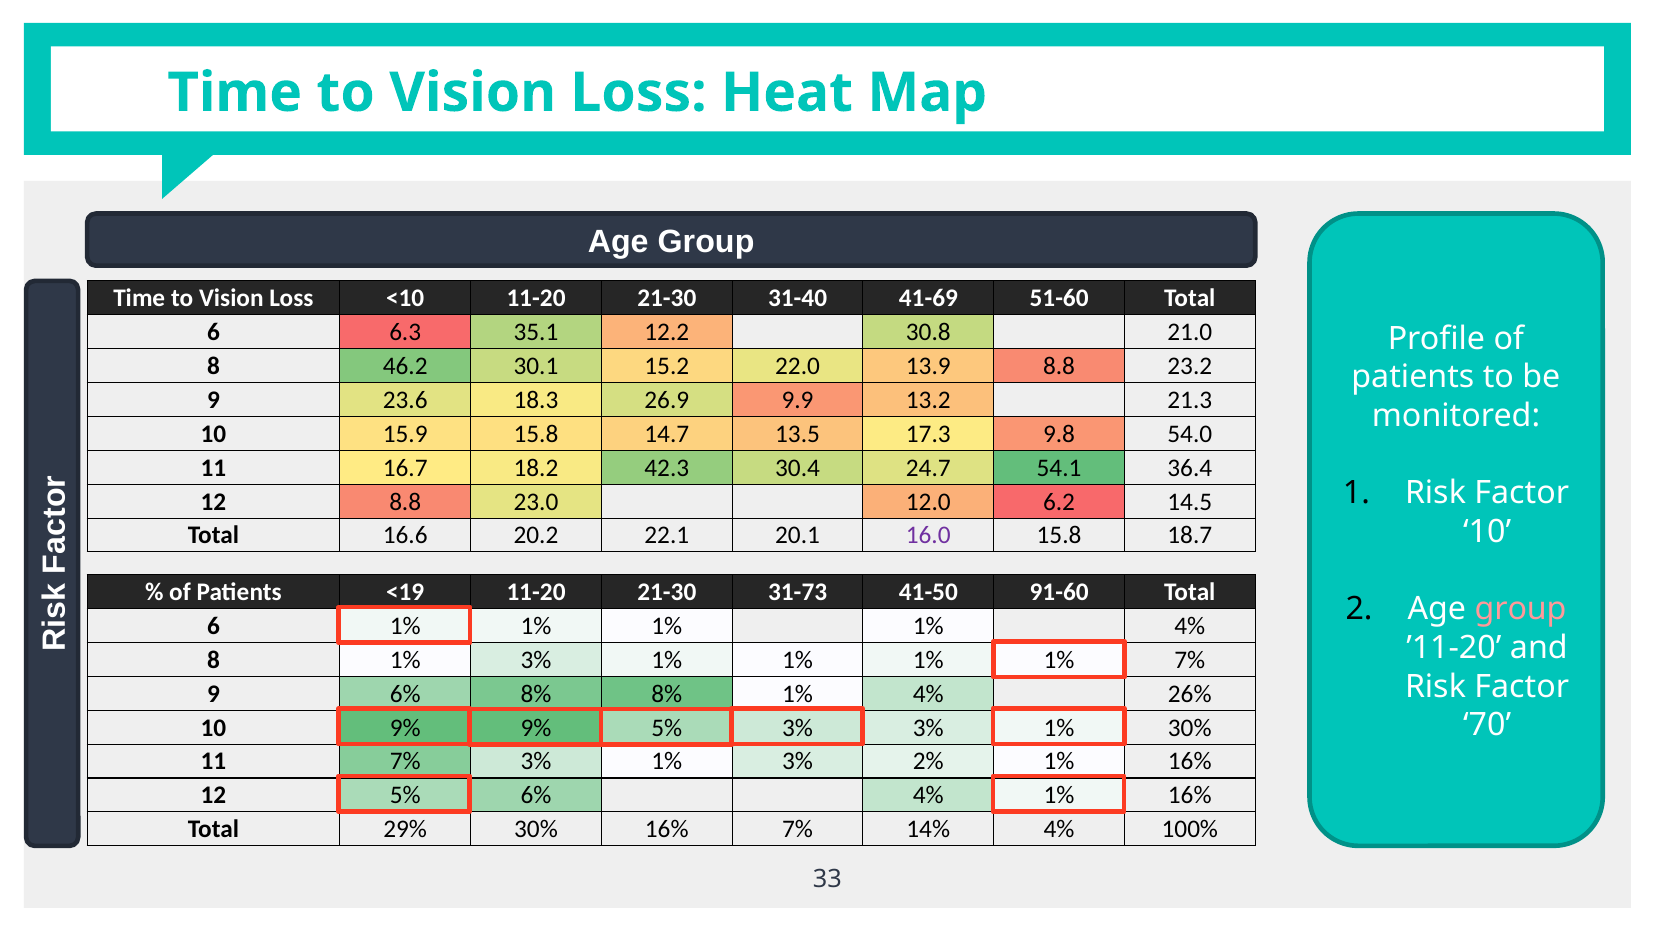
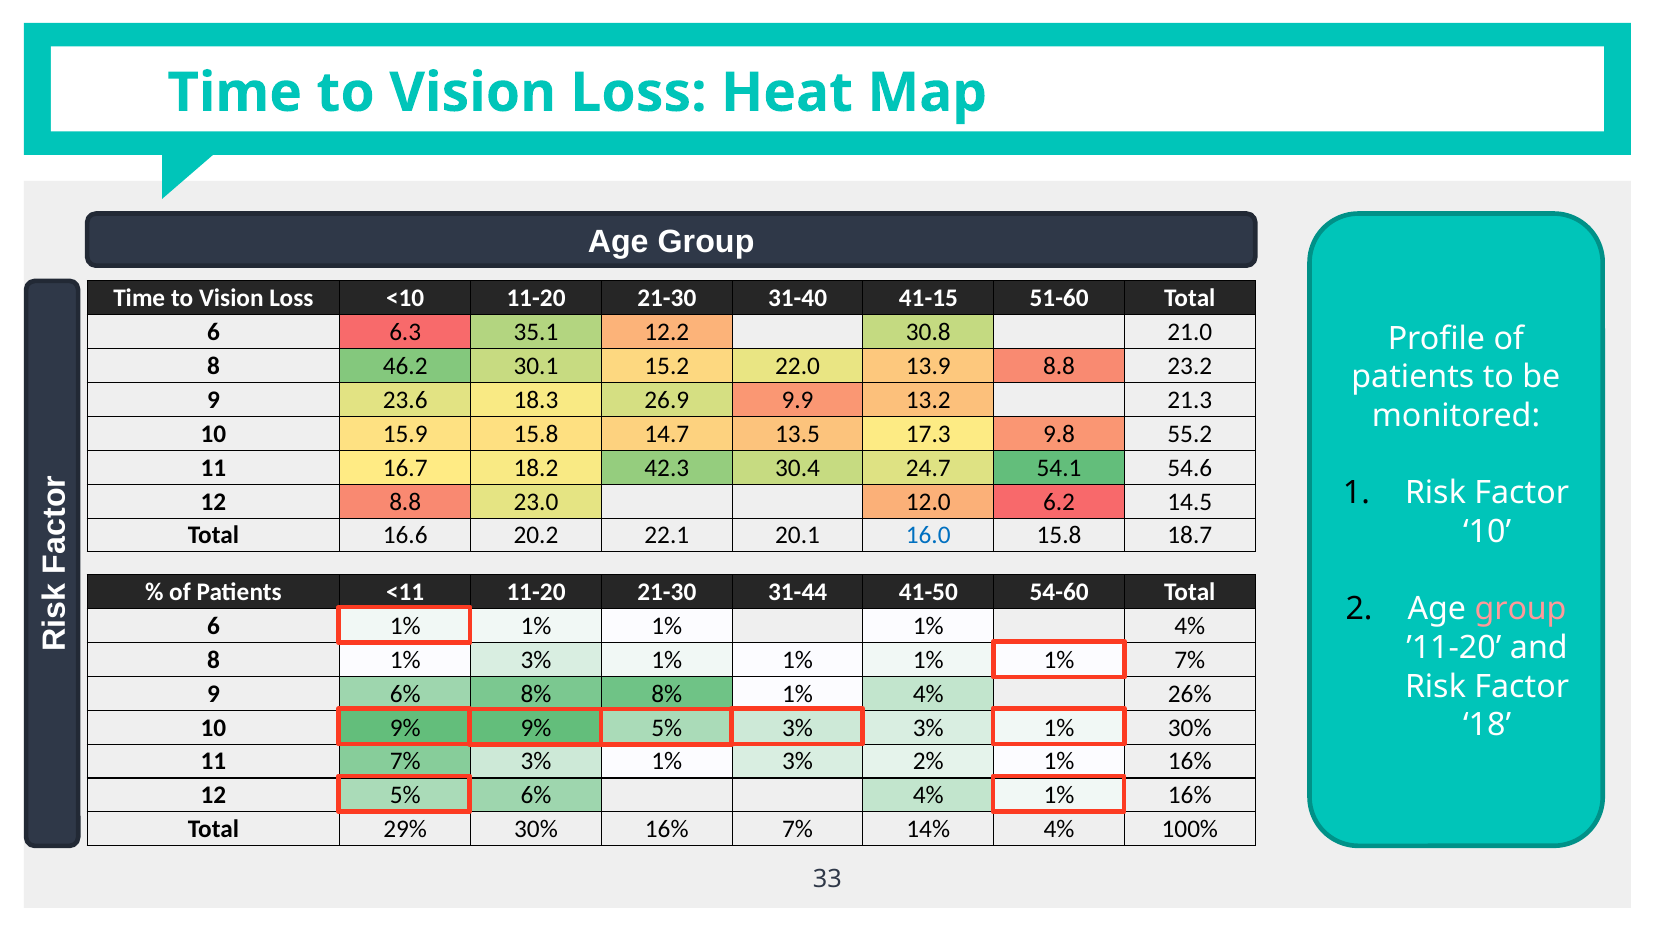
41-69: 41-69 -> 41-15
54.0: 54.0 -> 55.2
36.4: 36.4 -> 54.6
16.0 colour: purple -> blue
<19: <19 -> <11
31-73: 31-73 -> 31-44
91-60: 91-60 -> 54-60
70: 70 -> 18
